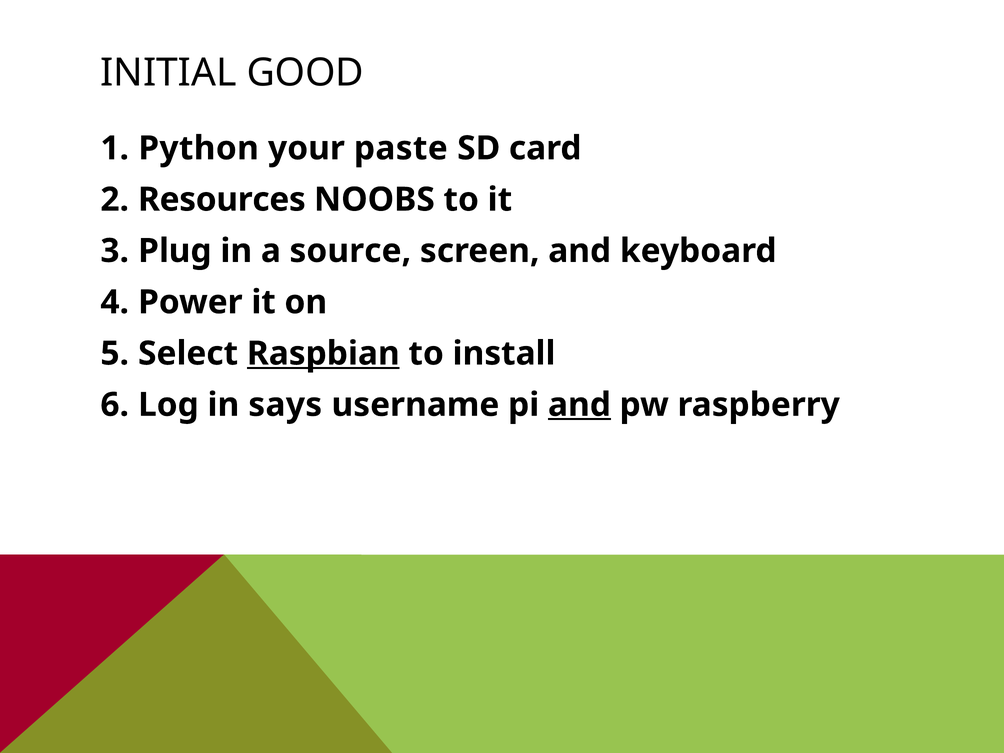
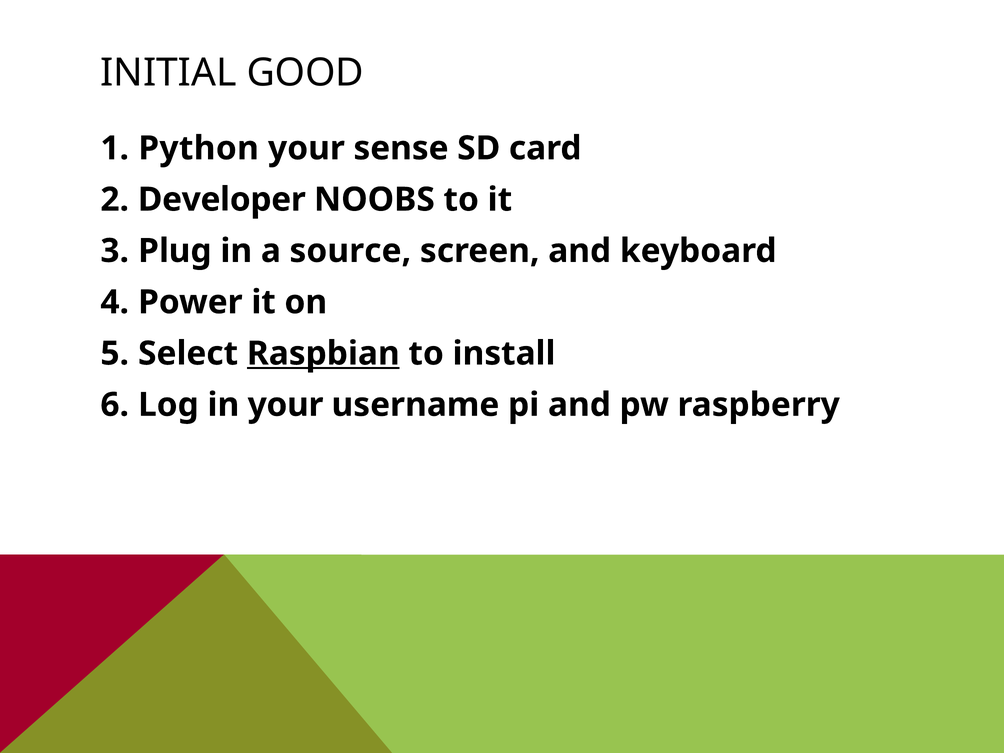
paste: paste -> sense
Resources: Resources -> Developer
in says: says -> your
and at (579, 405) underline: present -> none
